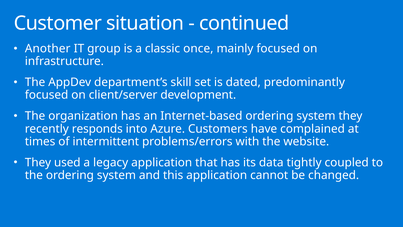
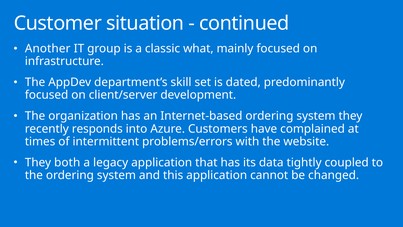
once: once -> what
used: used -> both
